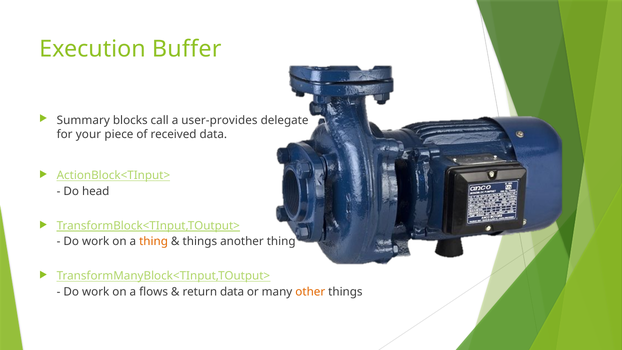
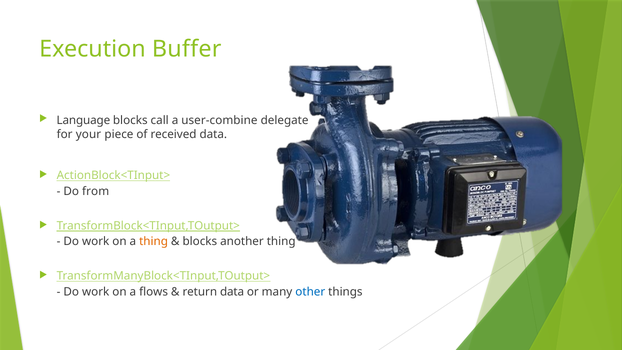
Summary: Summary -> Language
user-provides: user-provides -> user-combine
head: head -> from
things at (200, 242): things -> blocks
other colour: orange -> blue
